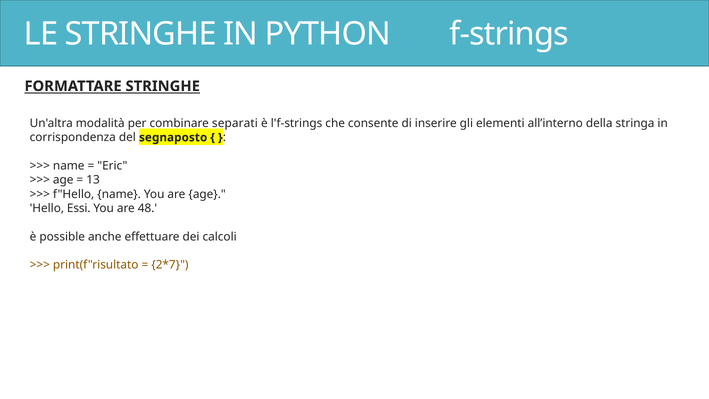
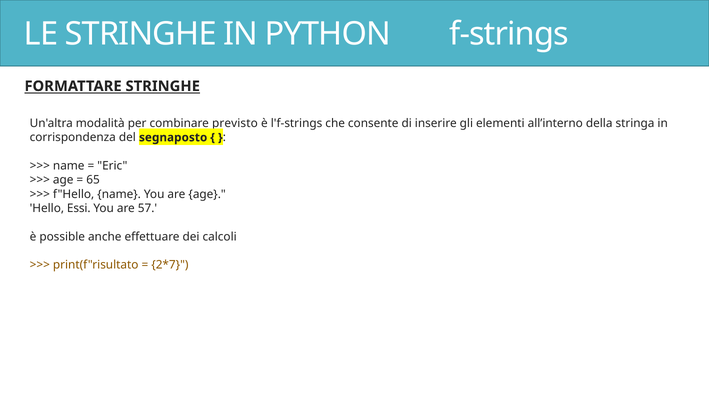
separati: separati -> previsto
13: 13 -> 65
48: 48 -> 57
